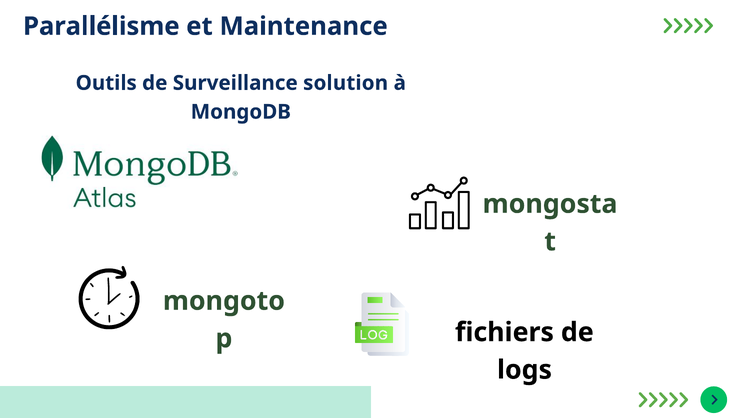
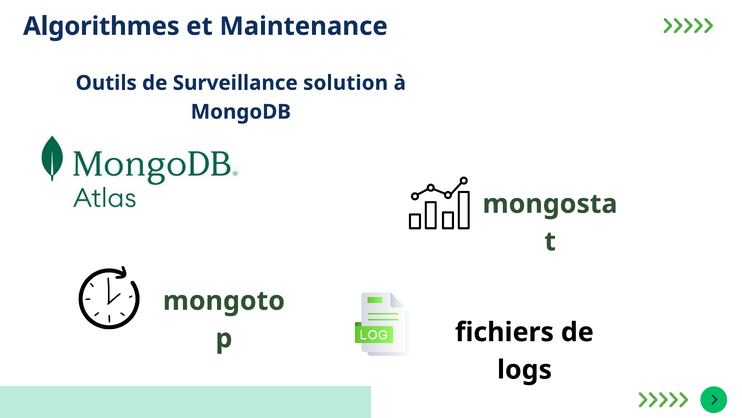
Parallélisme: Parallélisme -> Algorithmes
